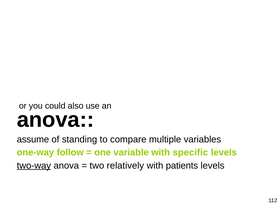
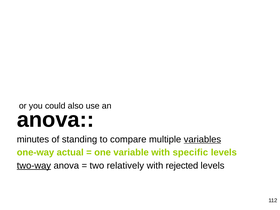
assume: assume -> minutes
variables underline: none -> present
follow: follow -> actual
patients: patients -> rejected
